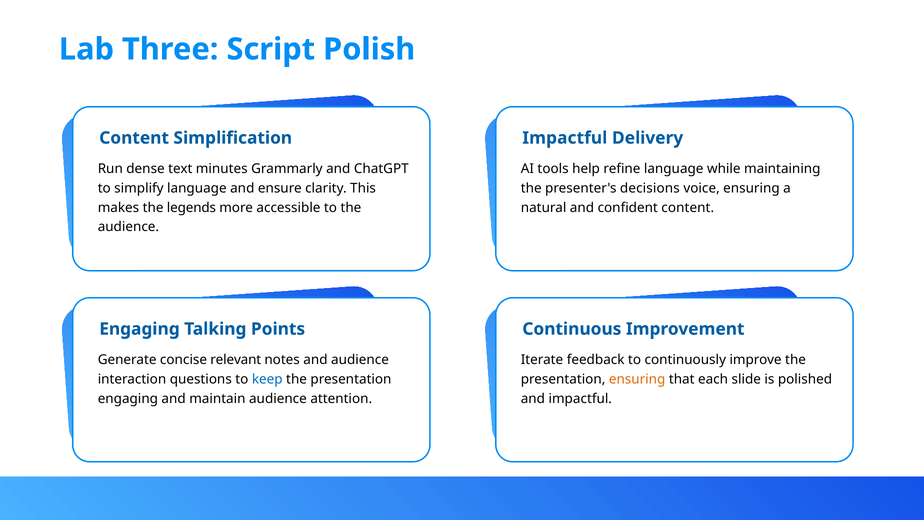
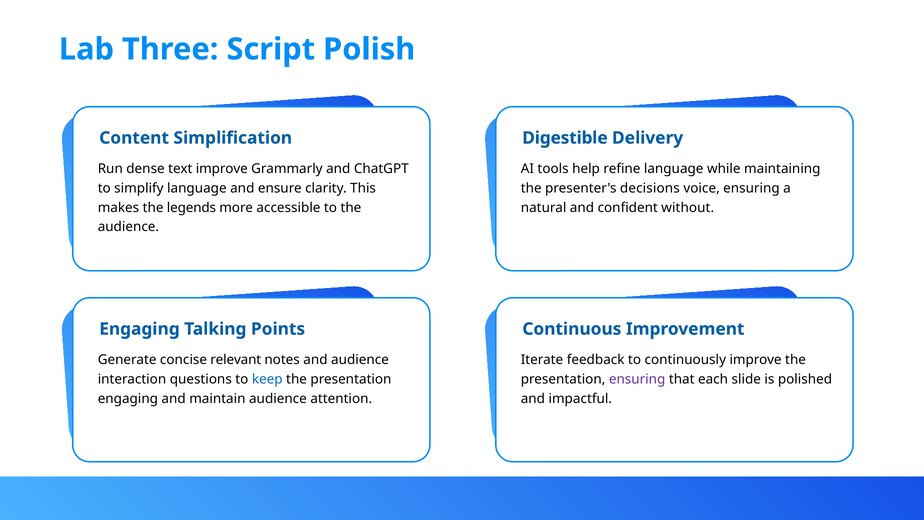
Impactful at (565, 138): Impactful -> Digestible
text minutes: minutes -> improve
confident content: content -> without
ensuring at (637, 379) colour: orange -> purple
